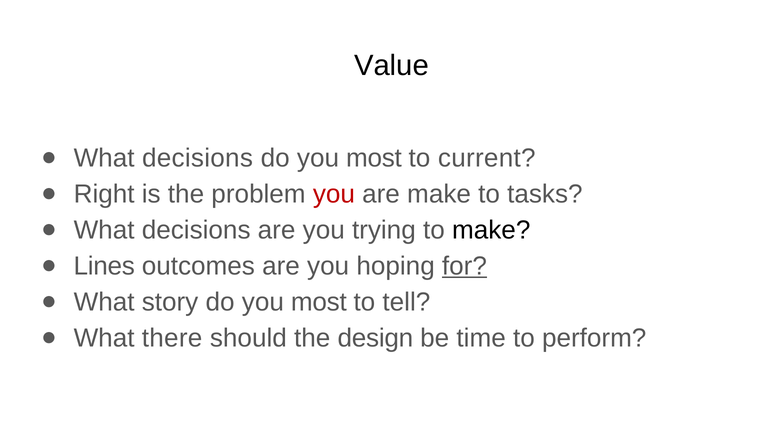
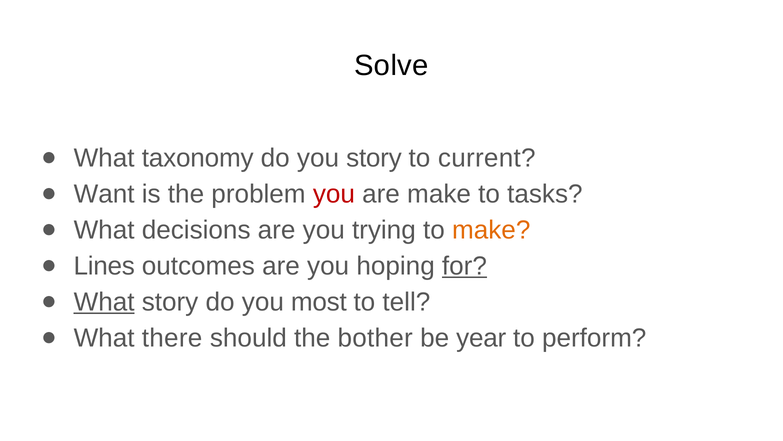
Value: Value -> Solve
decisions at (197, 158): decisions -> taxonomy
most at (374, 158): most -> story
Right: Right -> Want
make at (491, 230) colour: black -> orange
What at (104, 302) underline: none -> present
design: design -> bother
time: time -> year
